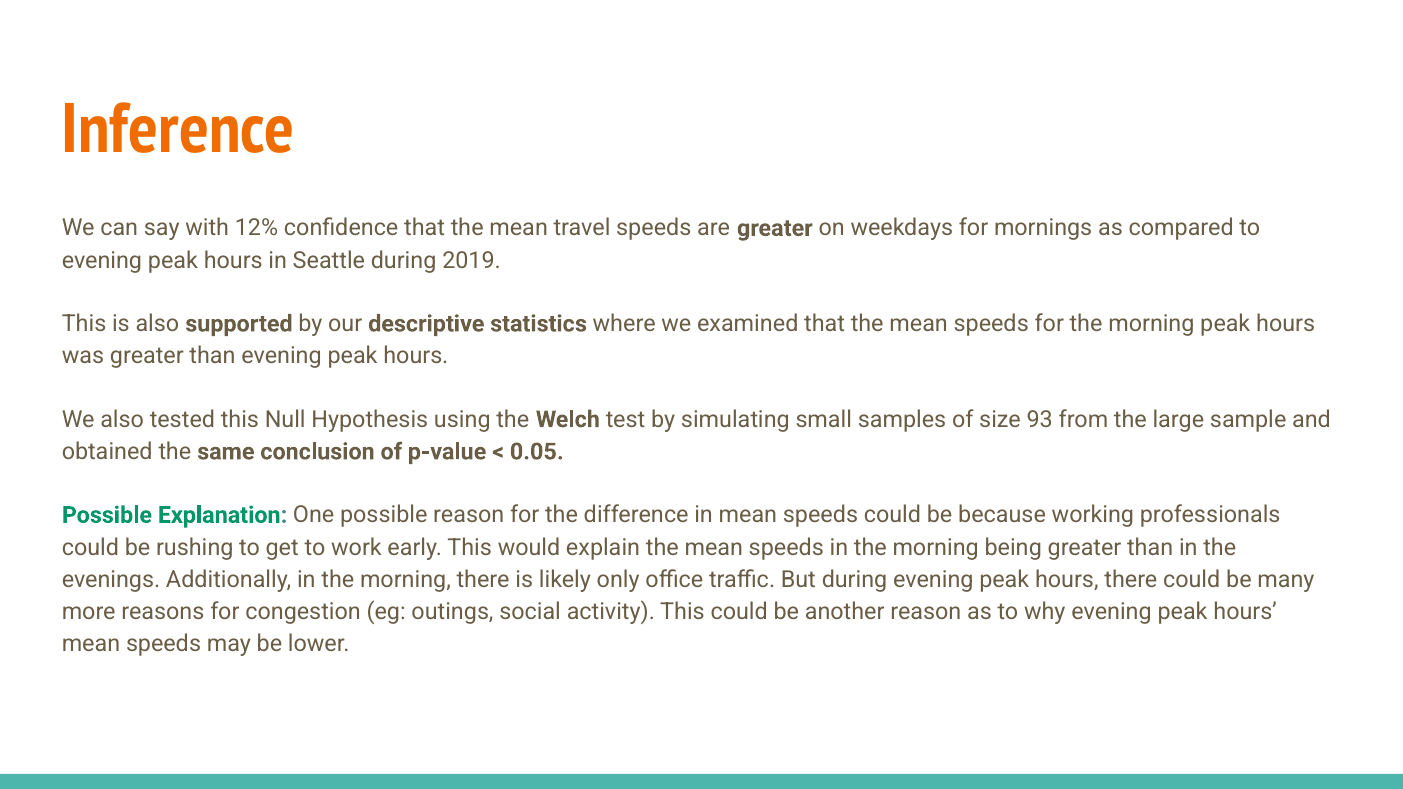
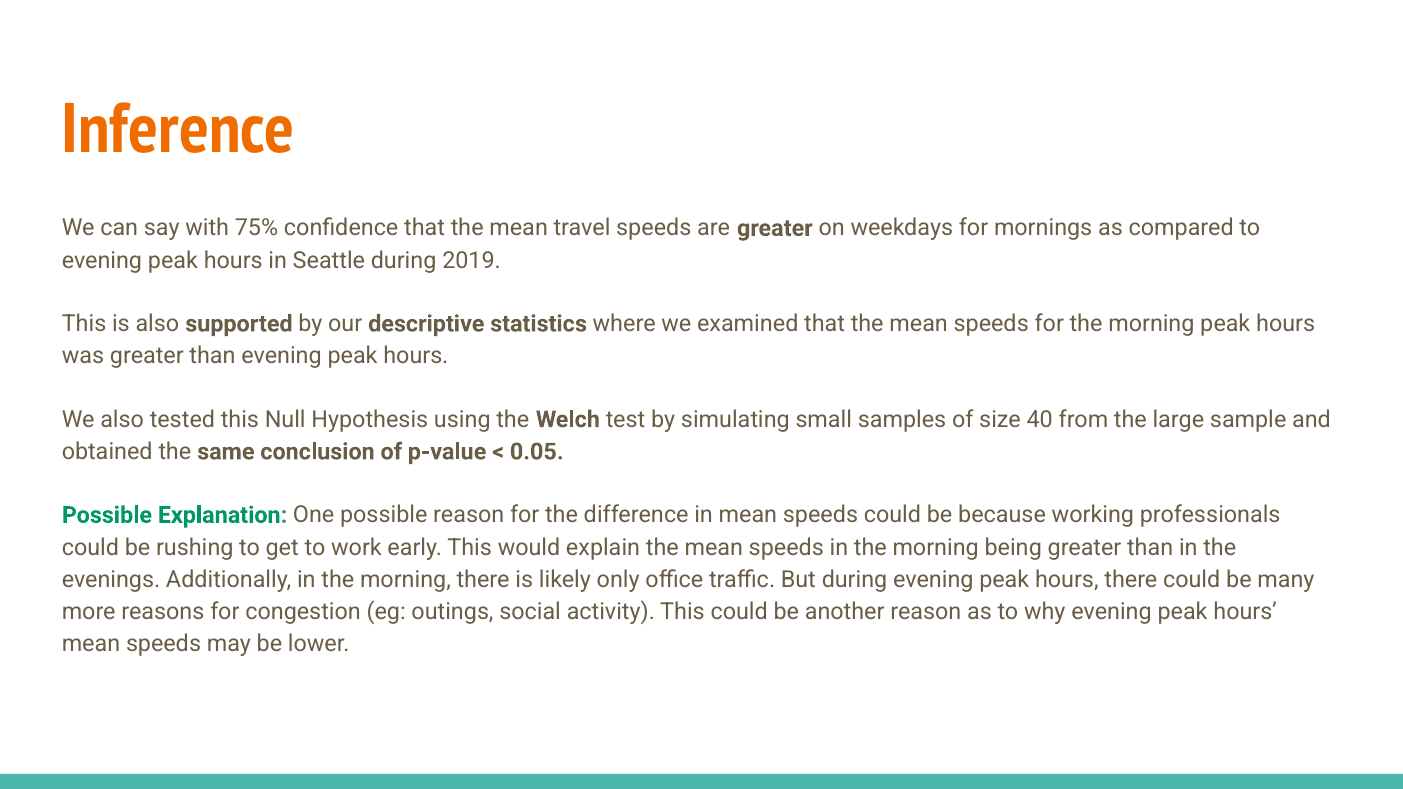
12%: 12% -> 75%
93: 93 -> 40
